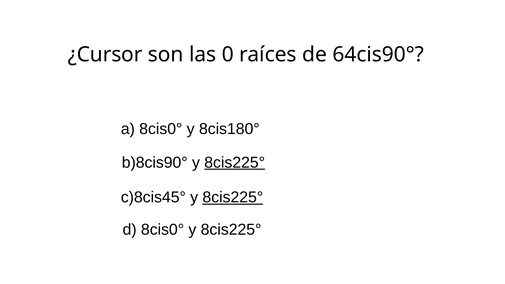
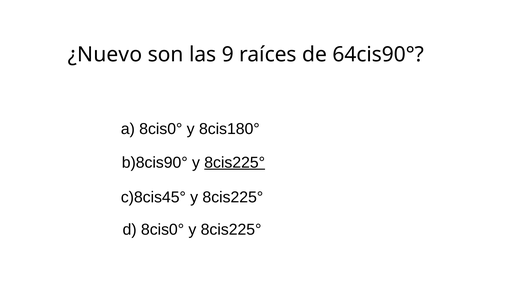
¿Cursor: ¿Cursor -> ¿Nuevo
0: 0 -> 9
8cis225° at (233, 197) underline: present -> none
